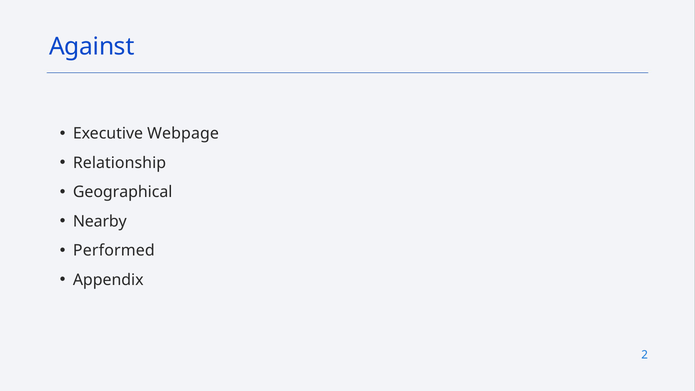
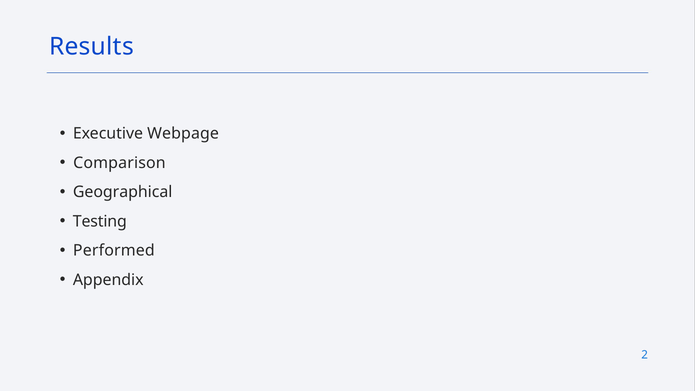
Against: Against -> Results
Relationship: Relationship -> Comparison
Nearby: Nearby -> Testing
